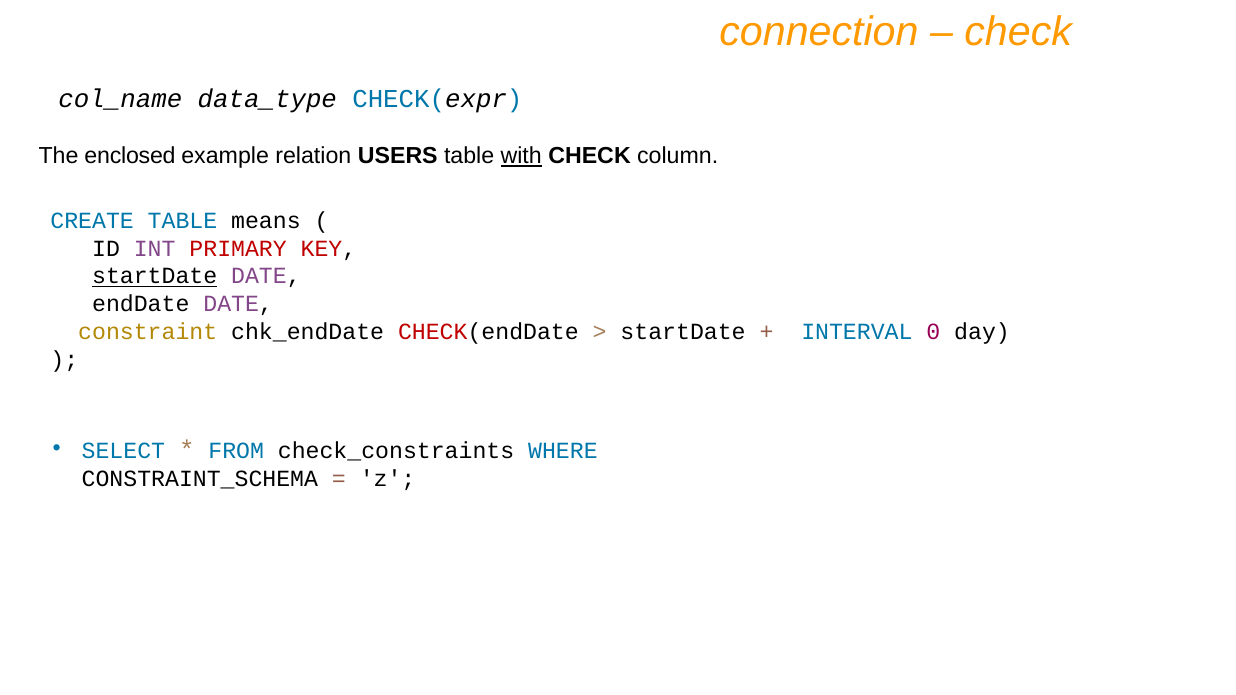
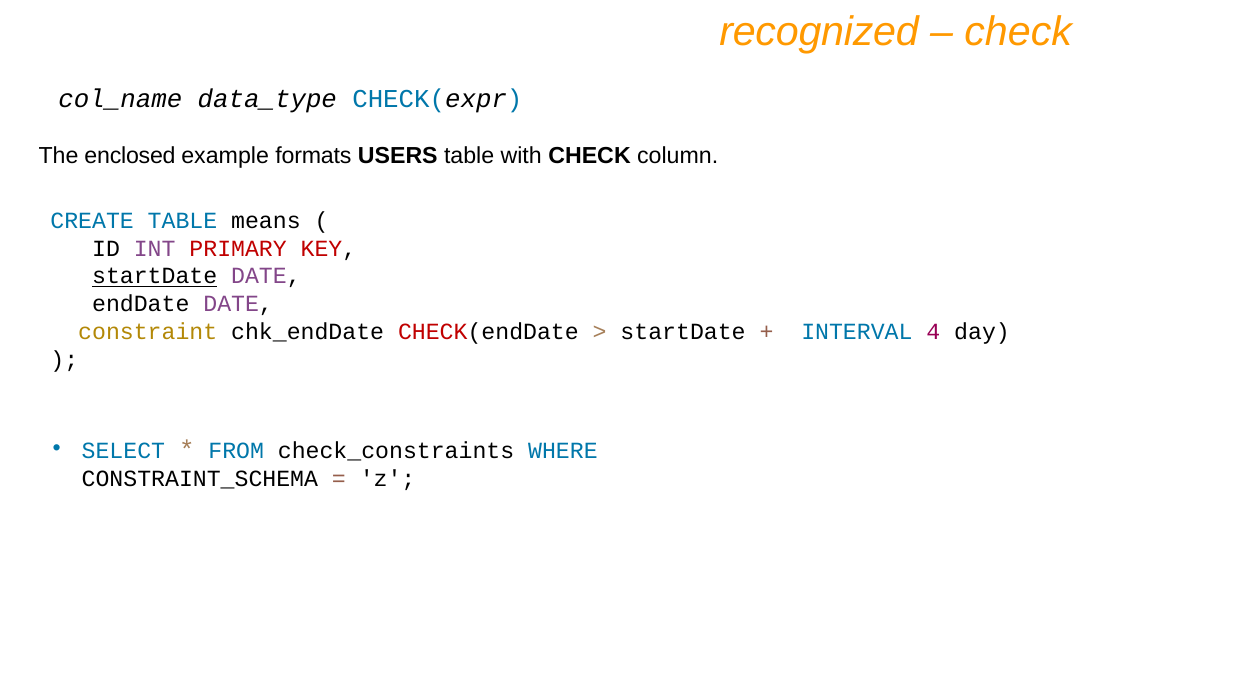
connection: connection -> recognized
relation: relation -> formats
with underline: present -> none
0: 0 -> 4
